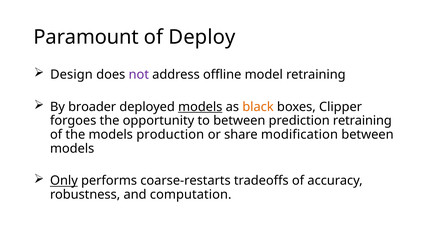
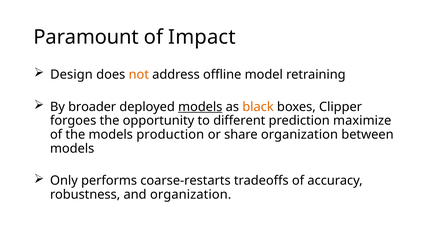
Deploy: Deploy -> Impact
not colour: purple -> orange
to between: between -> different
prediction retraining: retraining -> maximize
share modification: modification -> organization
Only underline: present -> none
and computation: computation -> organization
